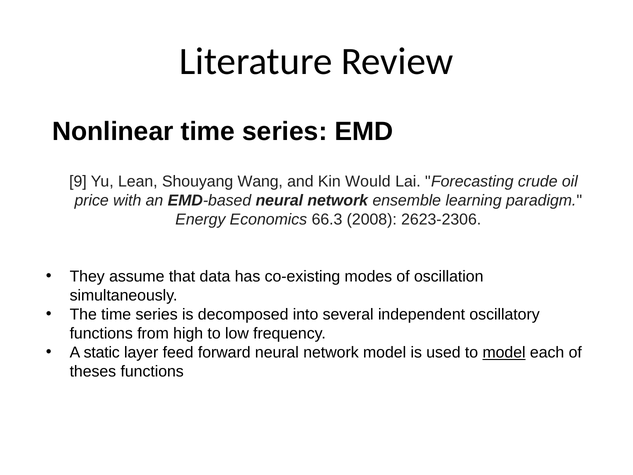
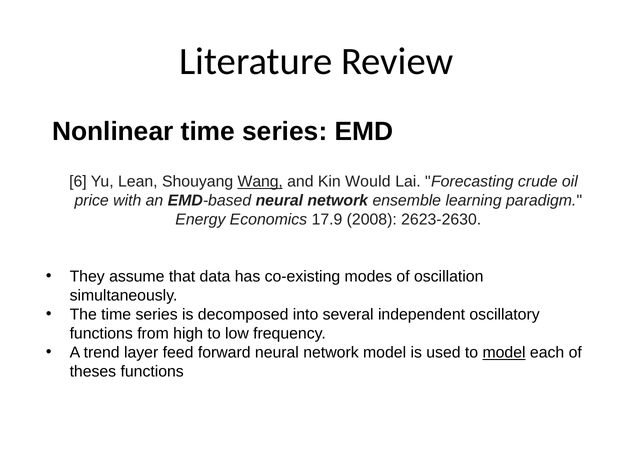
9: 9 -> 6
Wang underline: none -> present
66.3: 66.3 -> 17.9
2623-2306: 2623-2306 -> 2623-2630
static: static -> trend
